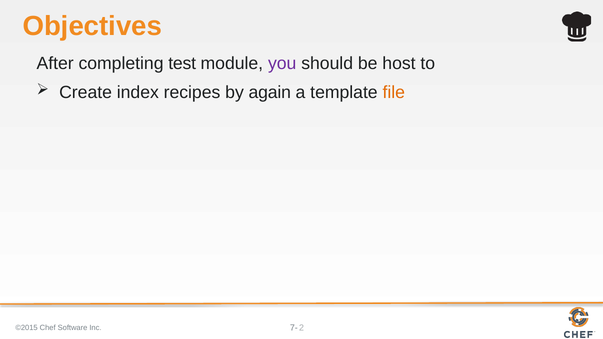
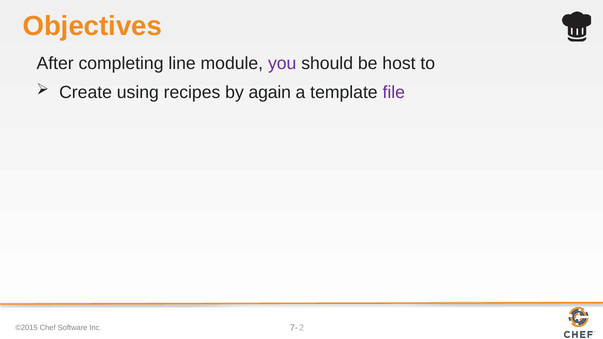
test: test -> line
index: index -> using
file colour: orange -> purple
